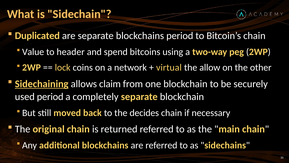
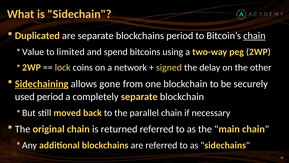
chain at (254, 36) underline: none -> present
header: header -> limited
virtual: virtual -> signed
allow: allow -> delay
claim: claim -> gone
decides: decides -> parallel
